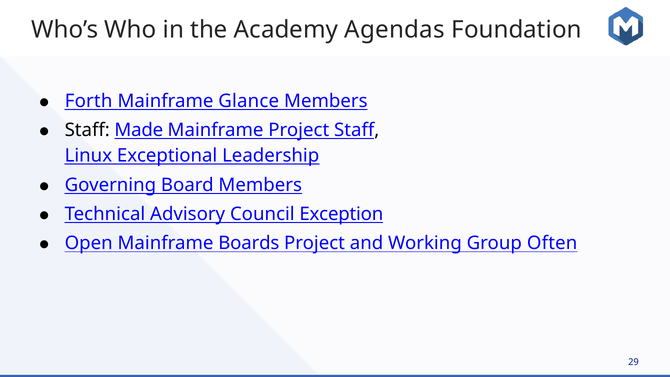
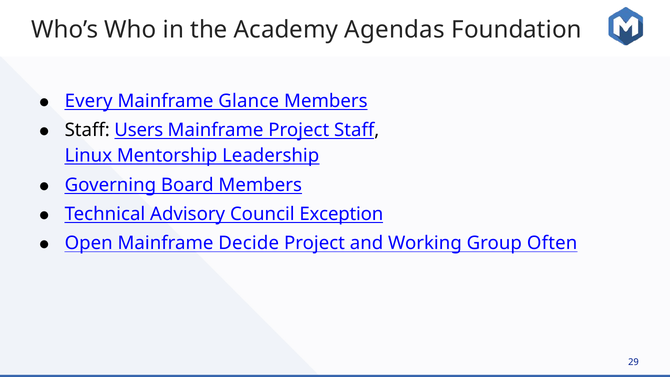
Forth: Forth -> Every
Made: Made -> Users
Exceptional: Exceptional -> Mentorship
Boards: Boards -> Decide
